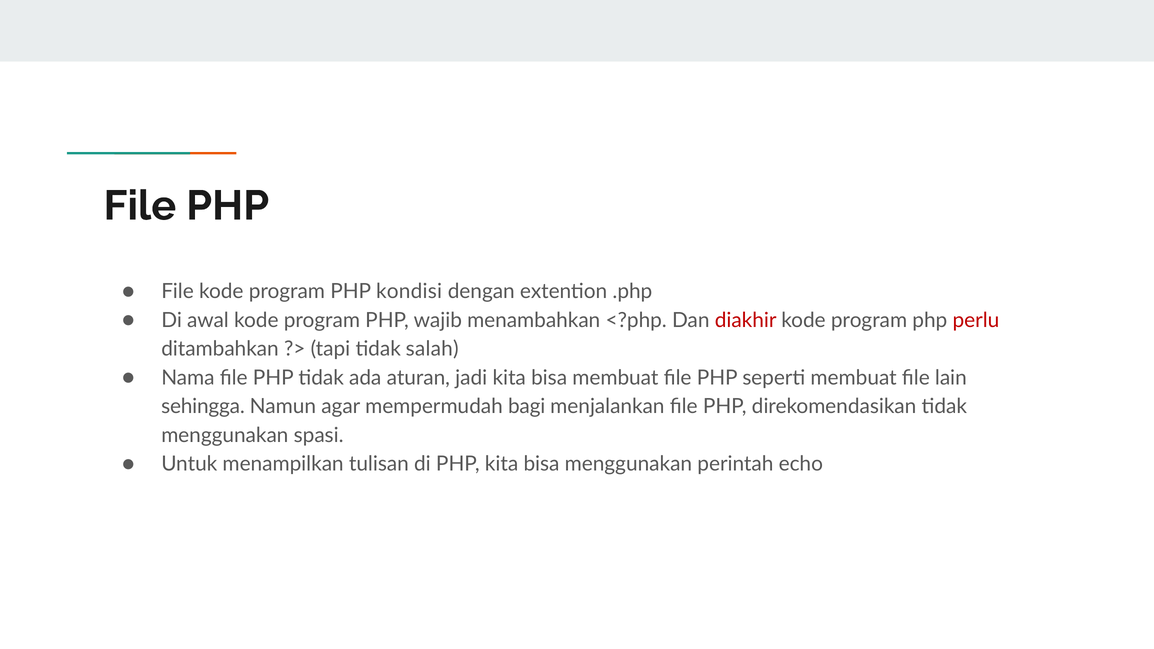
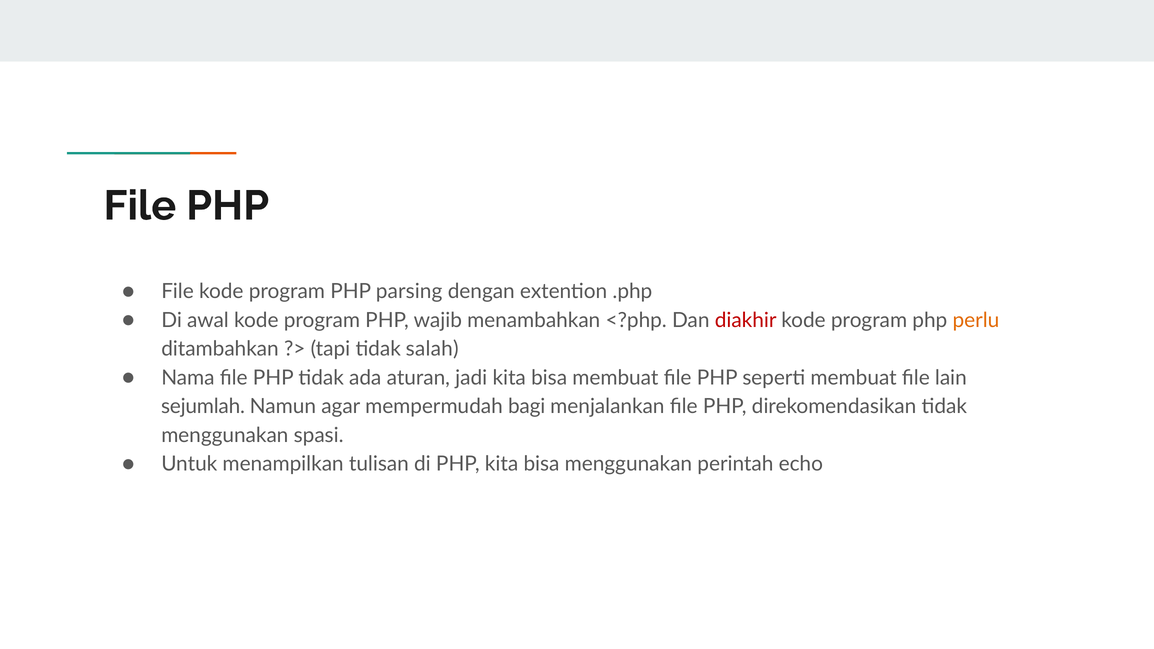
kondisi: kondisi -> parsing
perlu colour: red -> orange
sehingga: sehingga -> sejumlah
